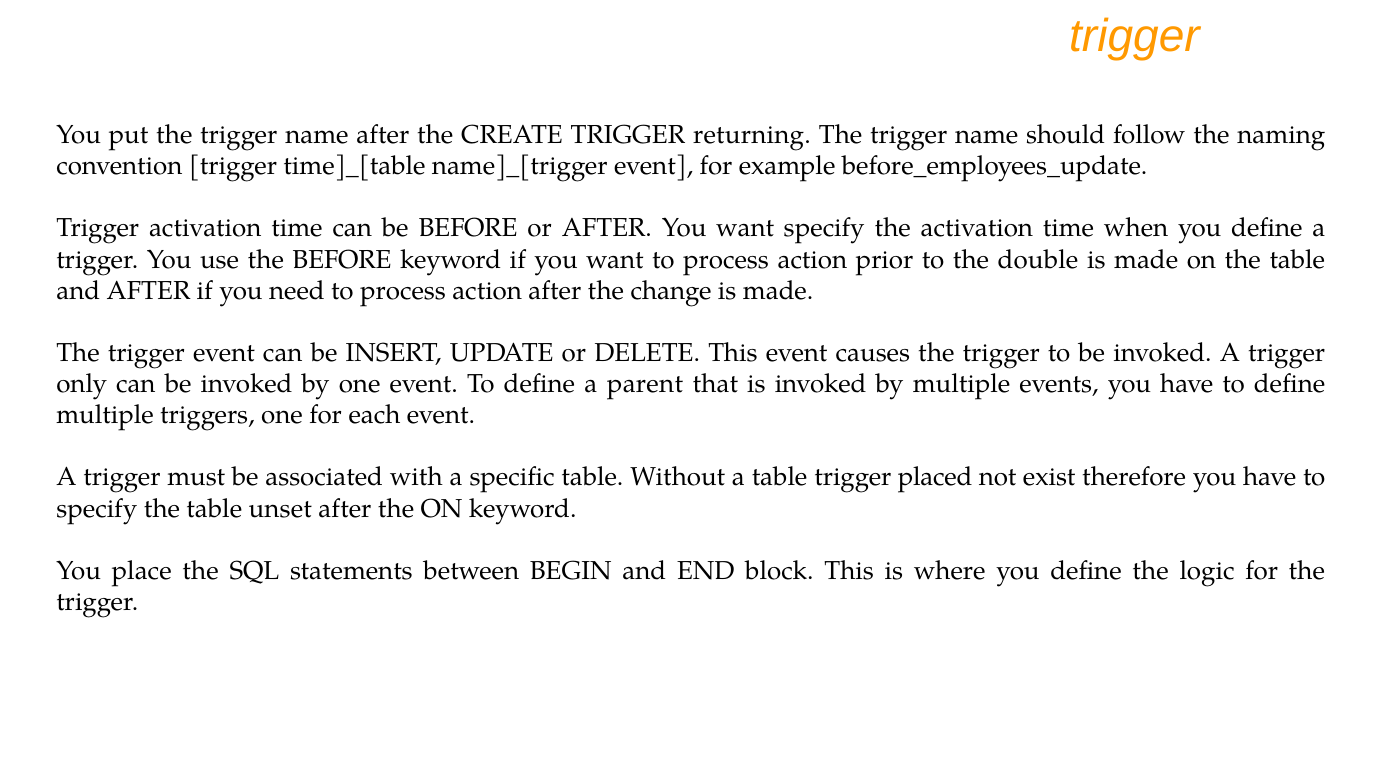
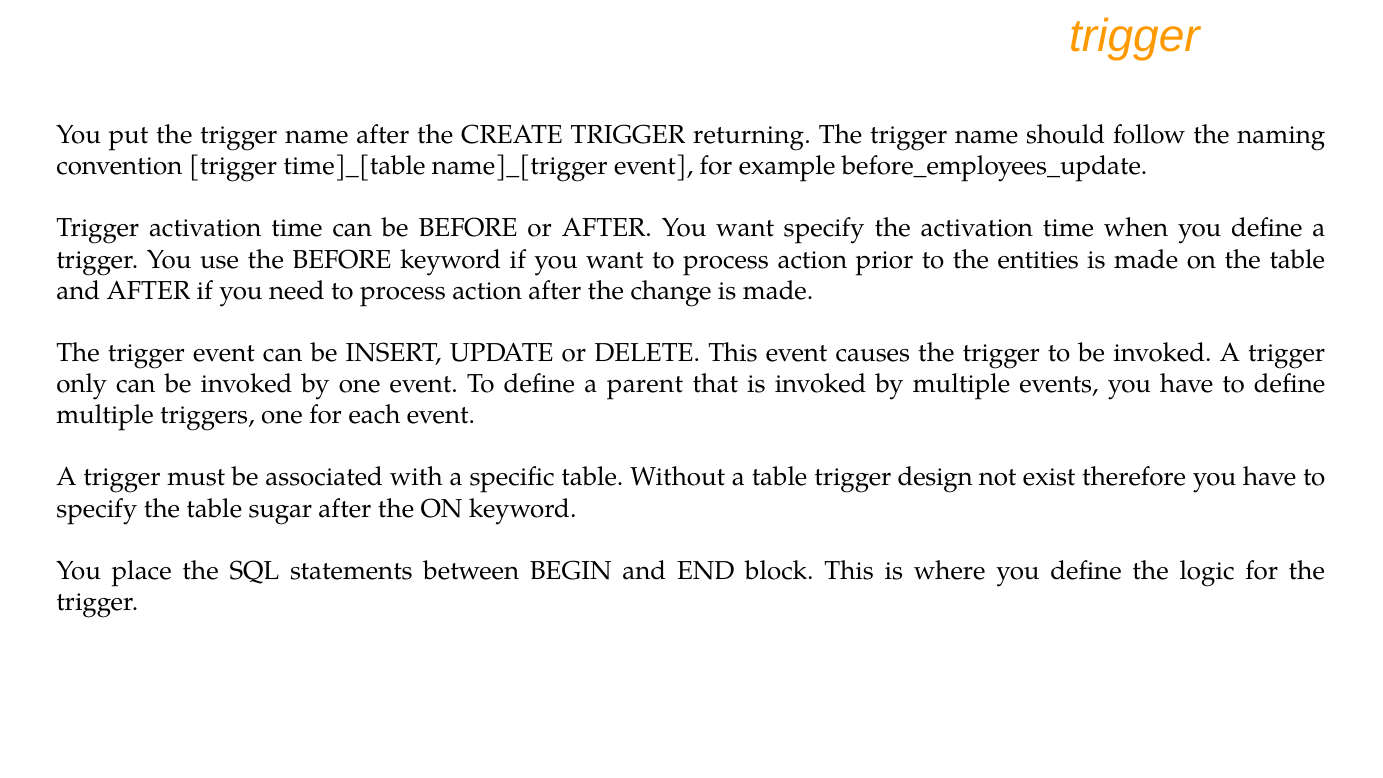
double: double -> entities
placed: placed -> design
unset: unset -> sugar
